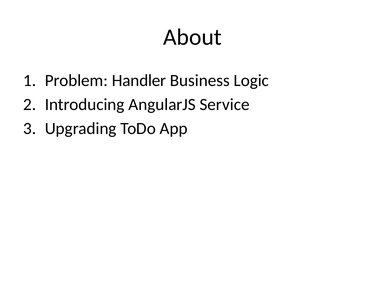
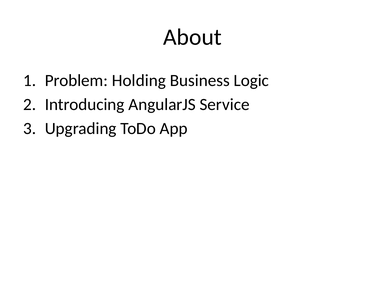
Handler: Handler -> Holding
